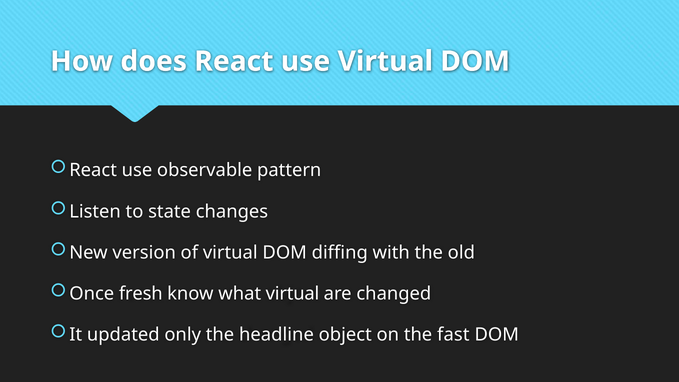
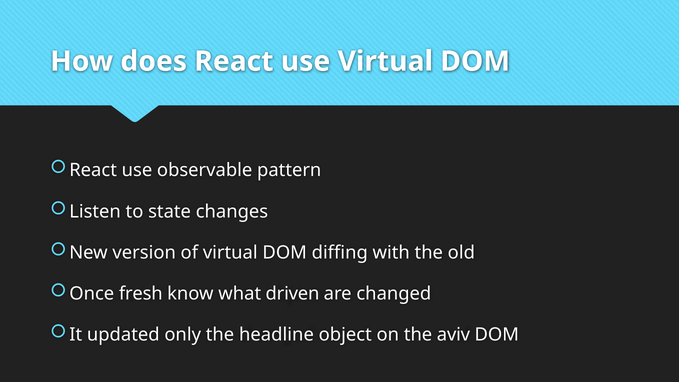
what virtual: virtual -> driven
fast: fast -> aviv
